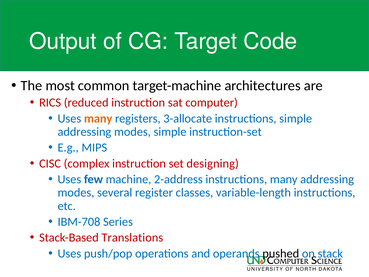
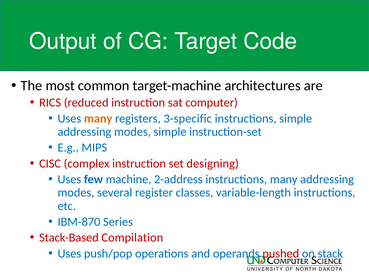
3-allocate: 3-allocate -> 3-specific
IBM-708: IBM-708 -> IBM-870
Translations: Translations -> Compilation
pushed colour: black -> red
